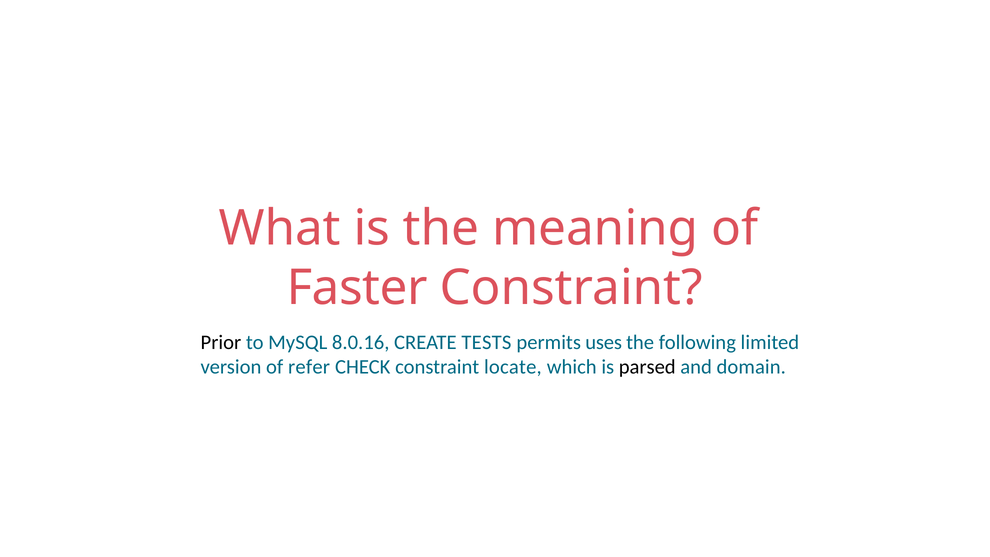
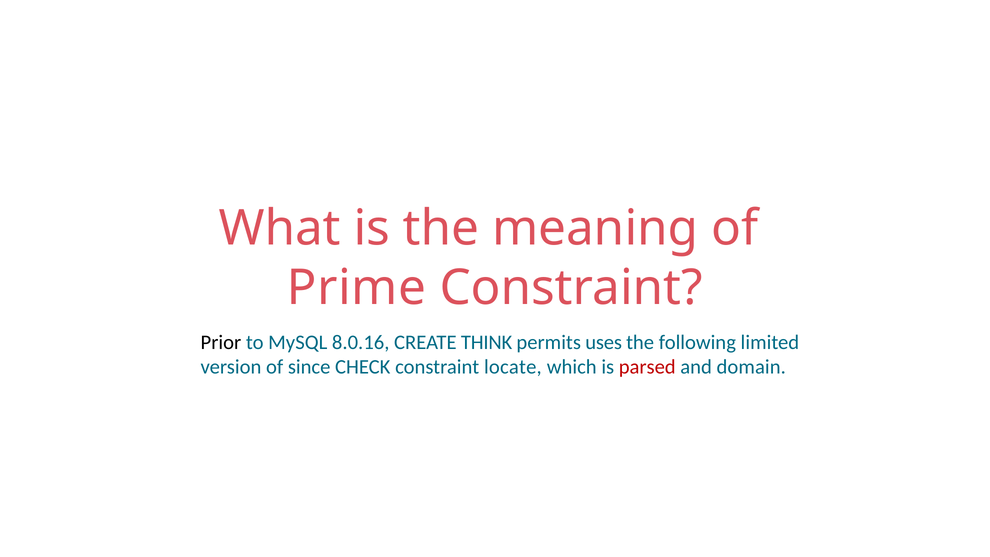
Faster: Faster -> Prime
TESTS: TESTS -> THINK
refer: refer -> since
parsed colour: black -> red
